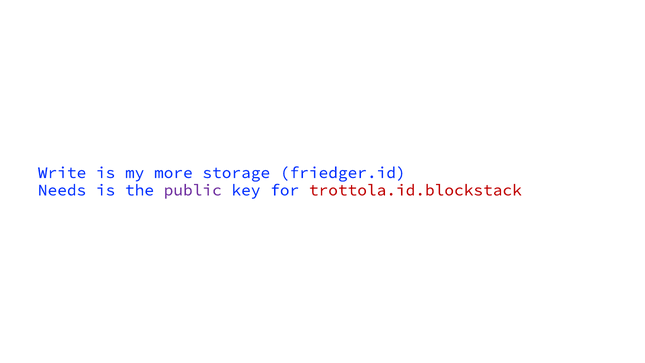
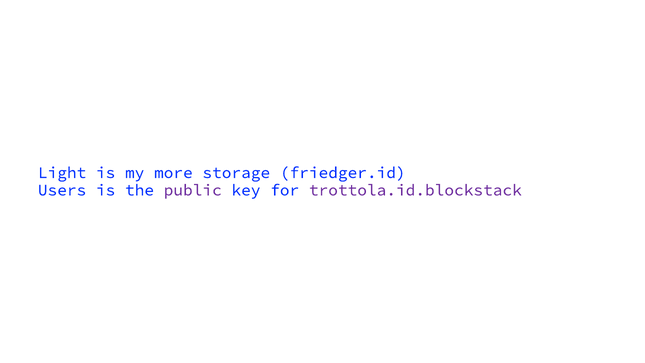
Write: Write -> Light
Needs: Needs -> Users
trottola.id.blockstack colour: red -> purple
